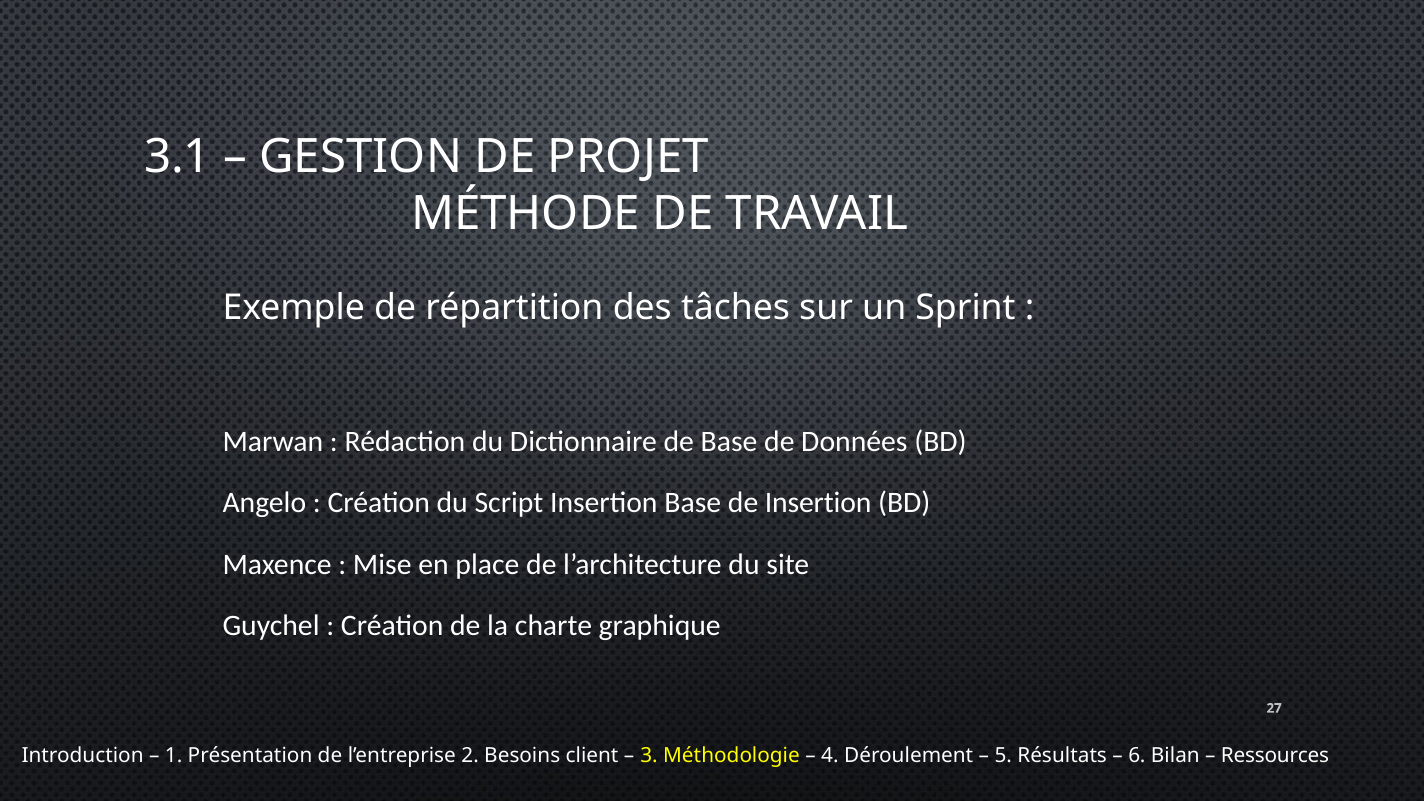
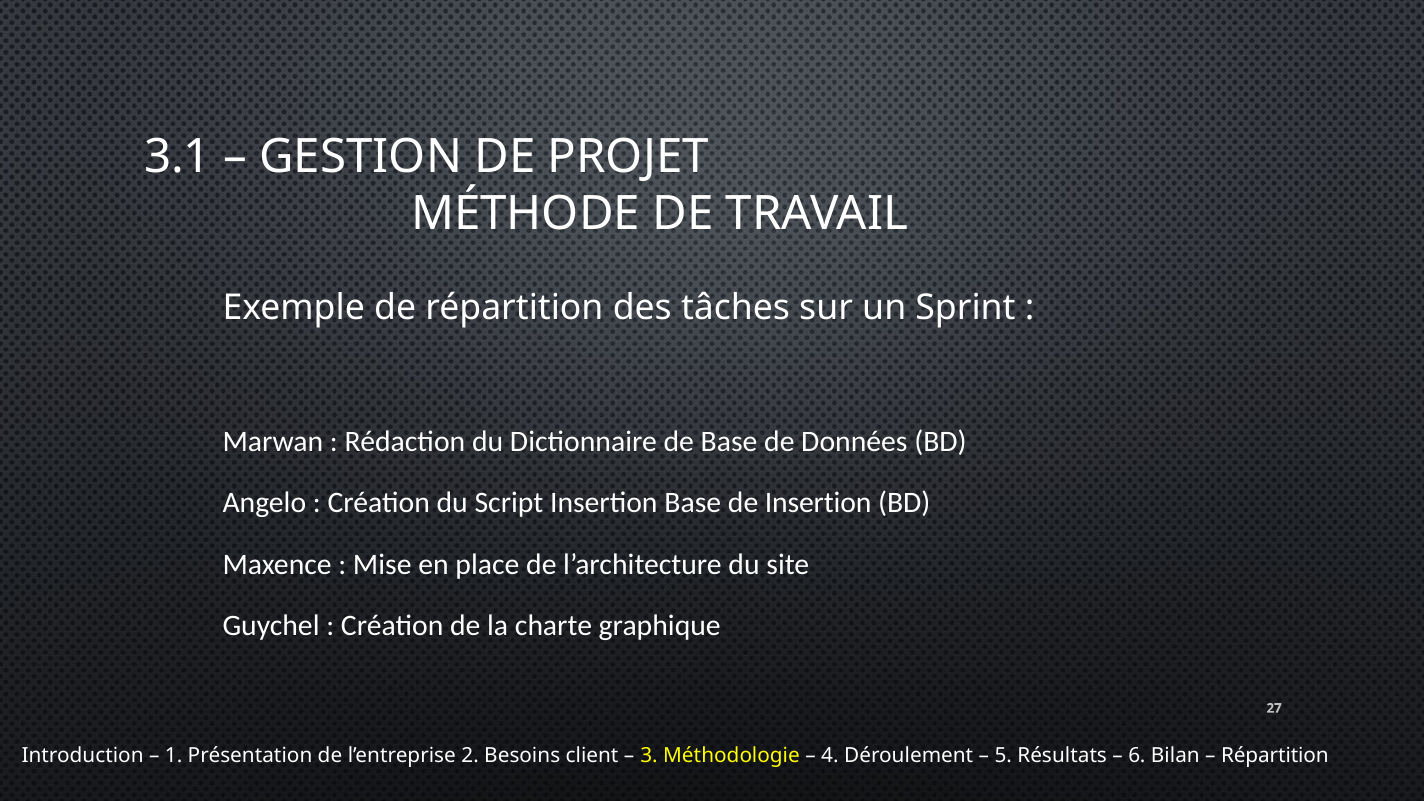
Ressources at (1275, 755): Ressources -> Répartition
